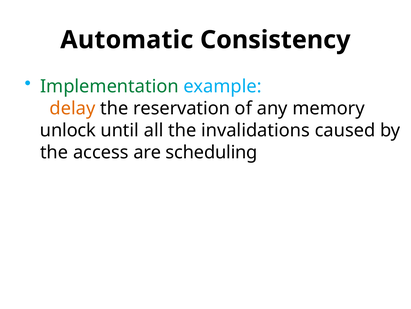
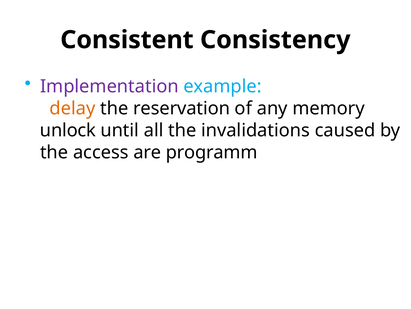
Automatic: Automatic -> Consistent
Implementation colour: green -> purple
scheduling: scheduling -> programm
